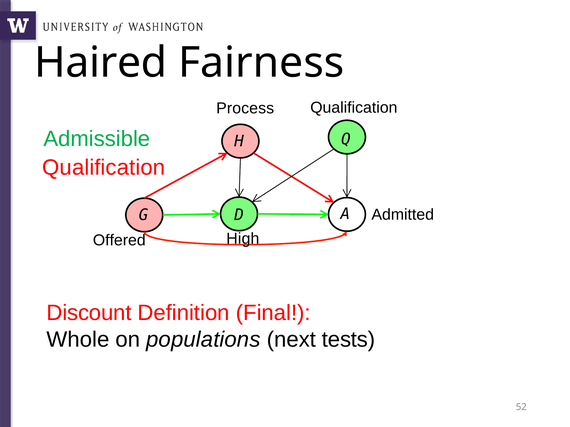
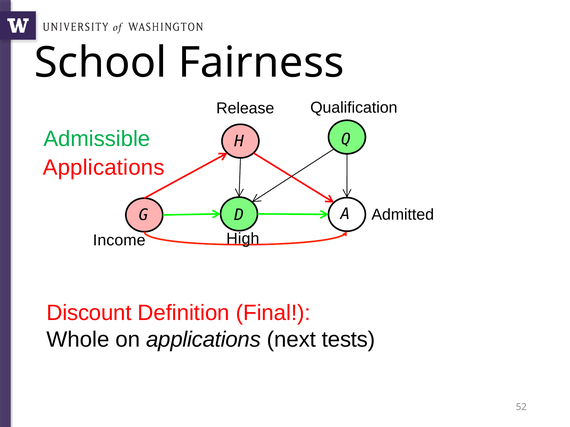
Haired: Haired -> School
Process: Process -> Release
Qualification at (104, 168): Qualification -> Applications
Offered: Offered -> Income
on populations: populations -> applications
